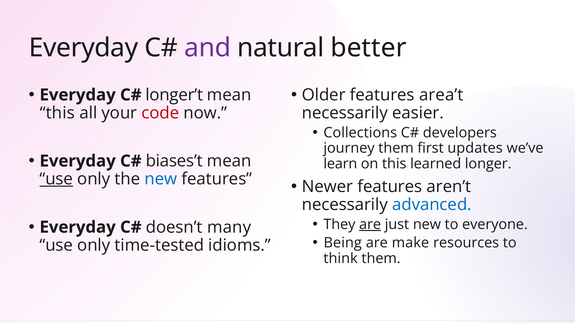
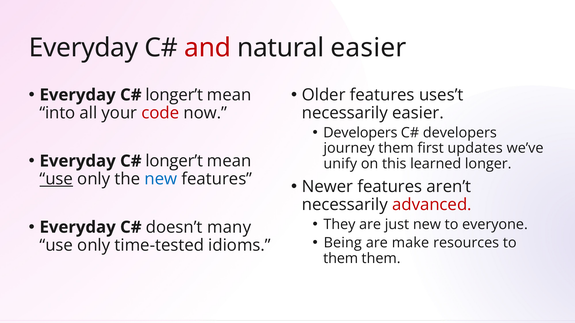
and colour: purple -> red
natural better: better -> easier
area’t: area’t -> uses’t
this at (57, 113): this -> into
Collections at (360, 133): Collections -> Developers
biases’t at (174, 161): biases’t -> longer’t
learn: learn -> unify
advanced colour: blue -> red
are at (370, 225) underline: present -> none
think at (341, 259): think -> them
